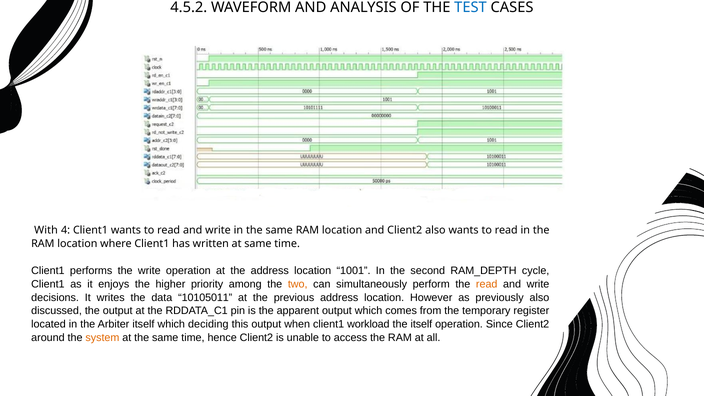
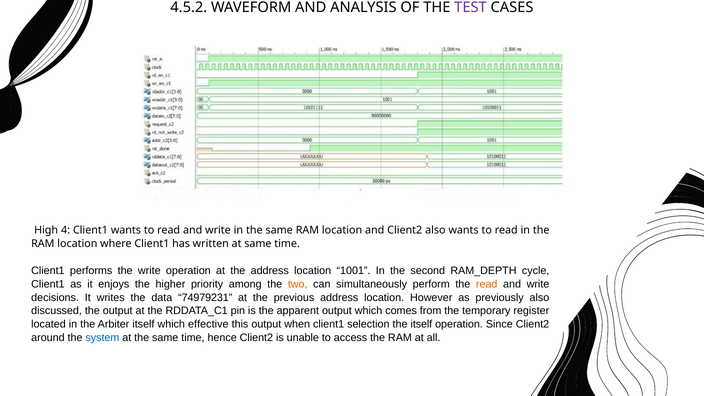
TEST colour: blue -> purple
With: With -> High
10105011: 10105011 -> 74979231
deciding: deciding -> effective
workload: workload -> selection
system colour: orange -> blue
